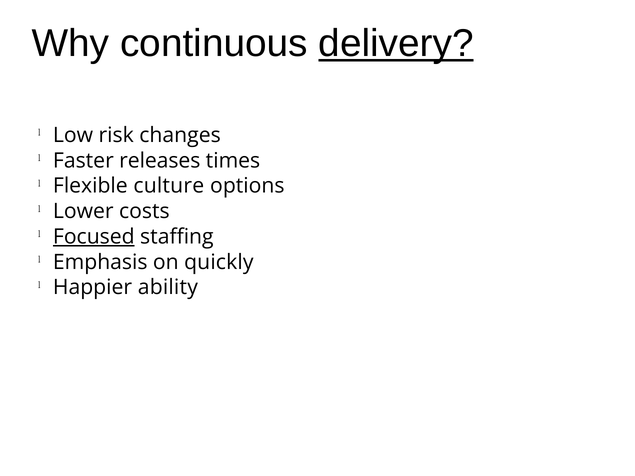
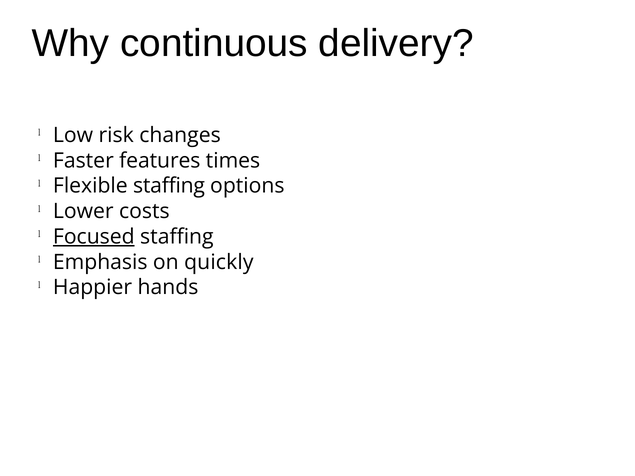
delivery underline: present -> none
releases: releases -> features
Flexible culture: culture -> staffing
ability: ability -> hands
